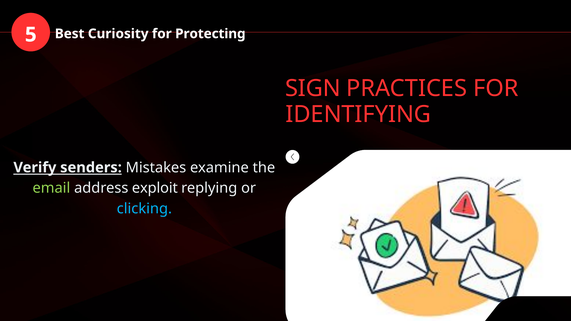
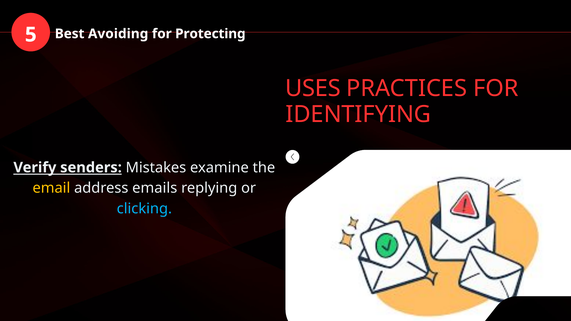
Curiosity: Curiosity -> Avoiding
SIGN: SIGN -> USES
email colour: light green -> yellow
exploit: exploit -> emails
